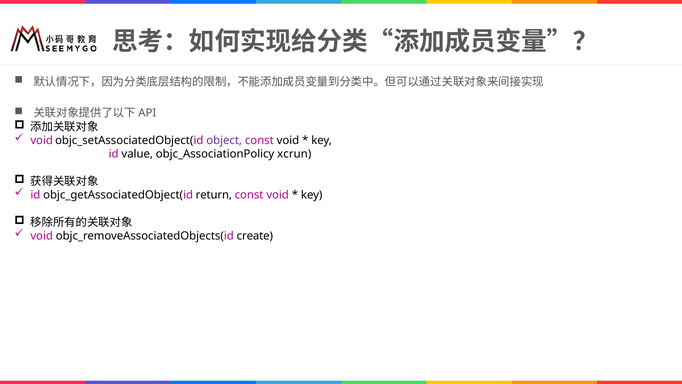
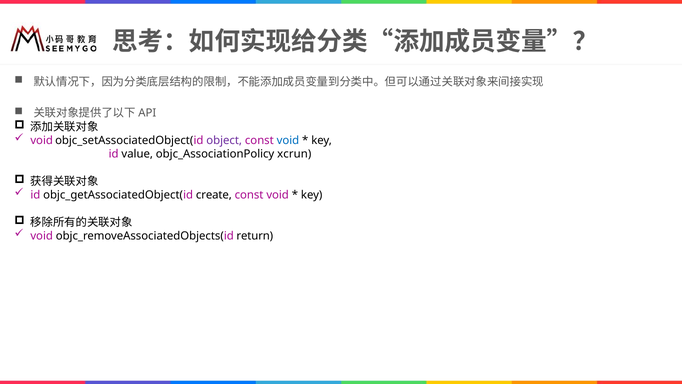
void at (288, 140) colour: black -> blue
return: return -> create
create: create -> return
